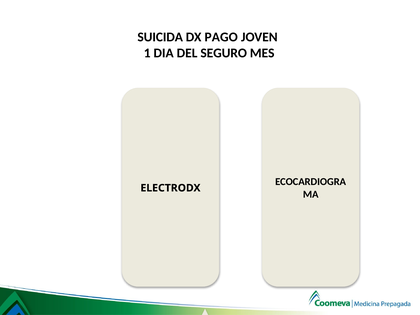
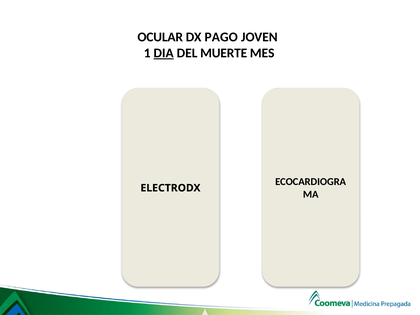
SUICIDA: SUICIDA -> OCULAR
DIA underline: none -> present
SEGURO: SEGURO -> MUERTE
